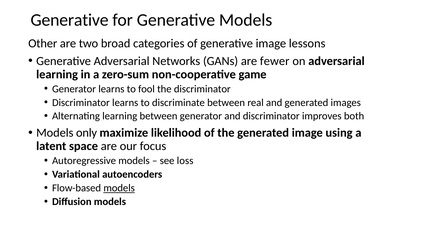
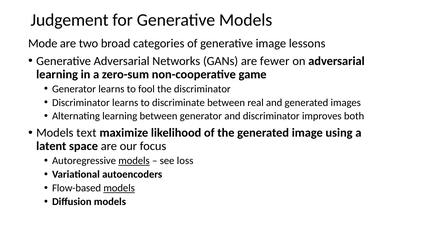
Generative at (70, 20): Generative -> Judgement
Other: Other -> Mode
only: only -> text
models at (134, 161) underline: none -> present
